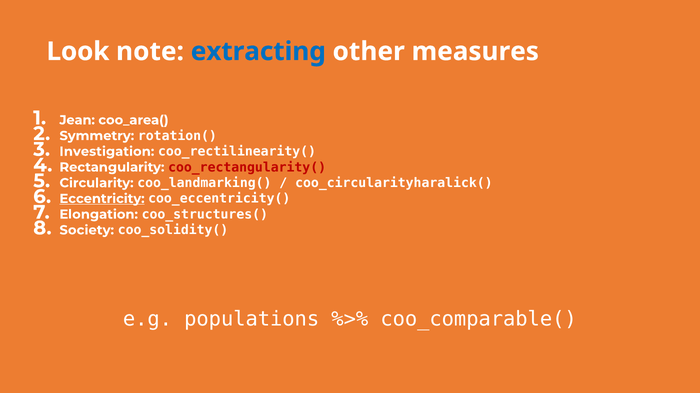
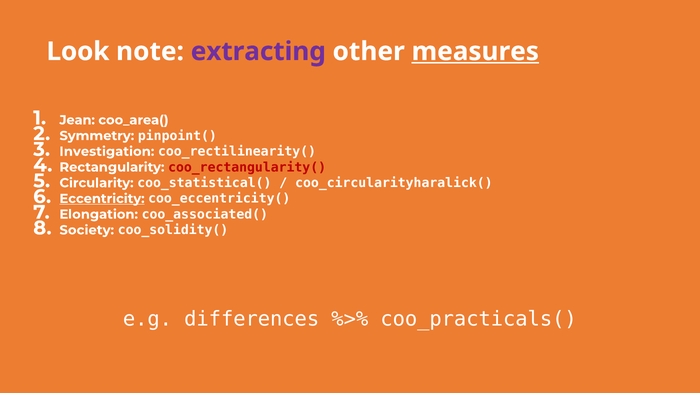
extracting colour: blue -> purple
measures underline: none -> present
rotation(: rotation( -> pinpoint(
coo_landmarking(: coo_landmarking( -> coo_statistical(
coo_structures(: coo_structures( -> coo_associated(
populations: populations -> differences
coo_comparable(: coo_comparable( -> coo_practicals(
